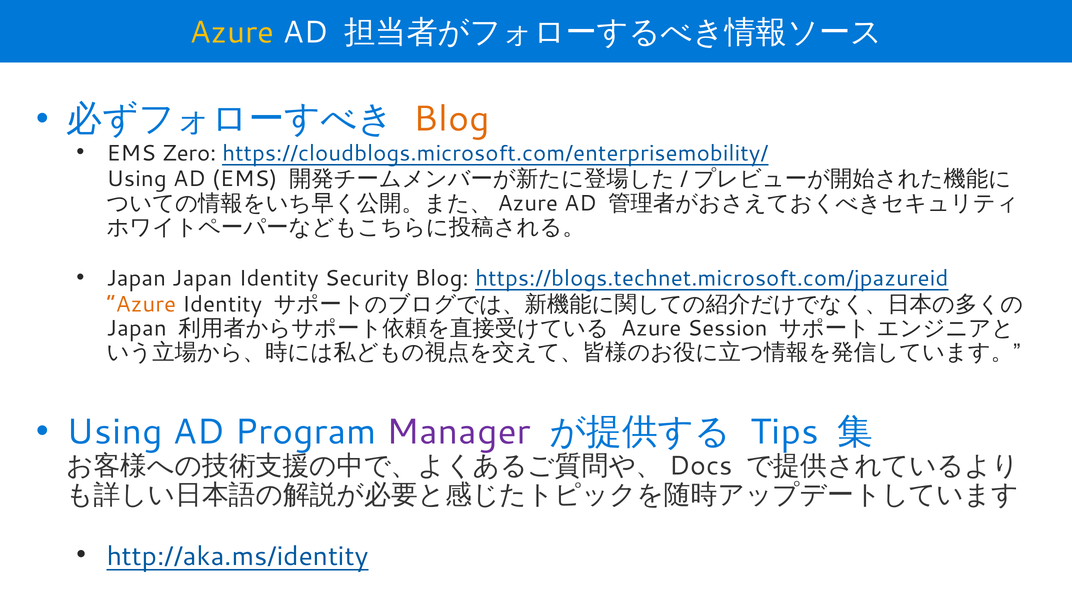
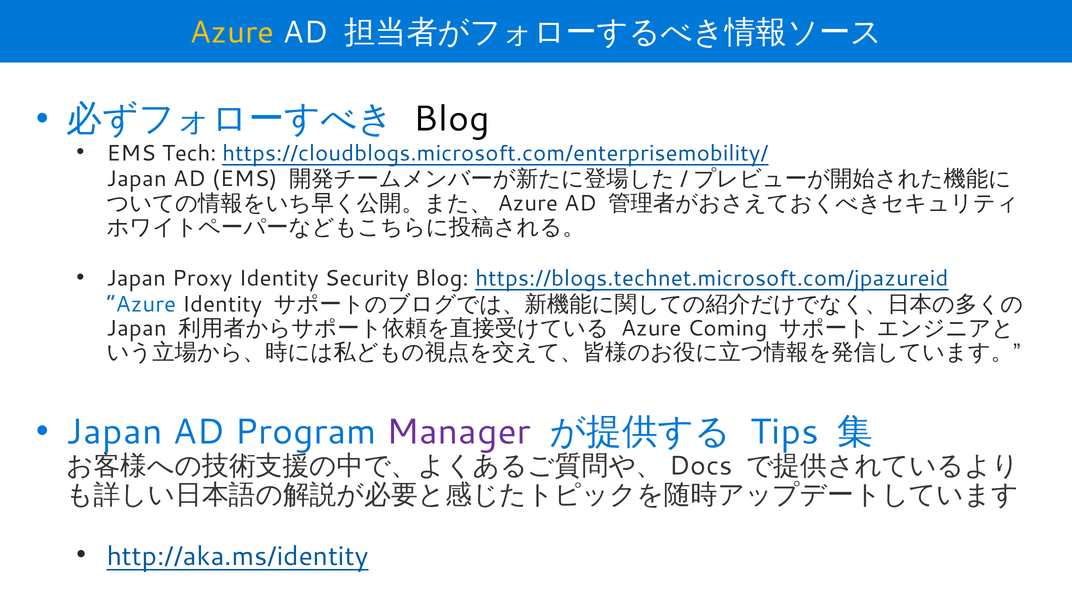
Blog at (452, 119) colour: orange -> black
Zero: Zero -> Tech
Using at (137, 179): Using -> Japan
Japan Japan: Japan -> Proxy
Azure at (141, 304) colour: orange -> blue
Session: Session -> Coming
Using at (115, 432): Using -> Japan
